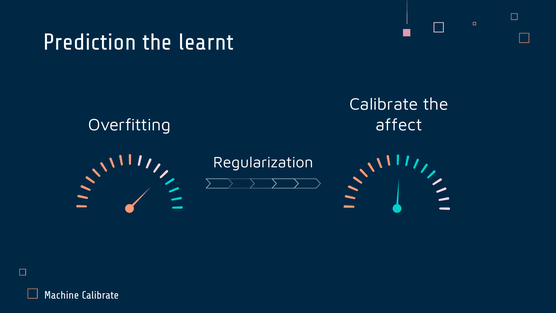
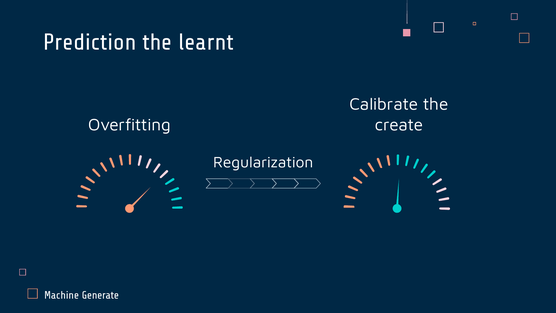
affect: affect -> create
Machine Calibrate: Calibrate -> Generate
